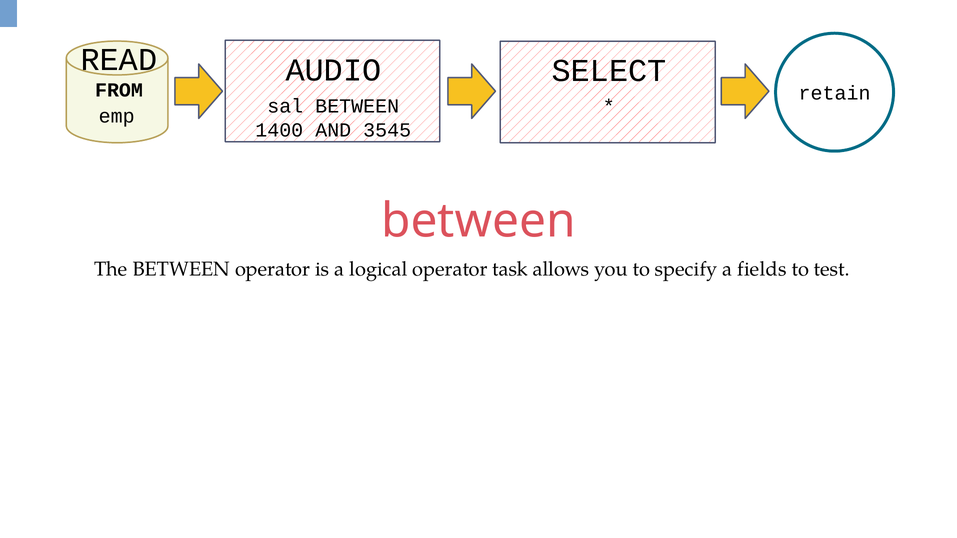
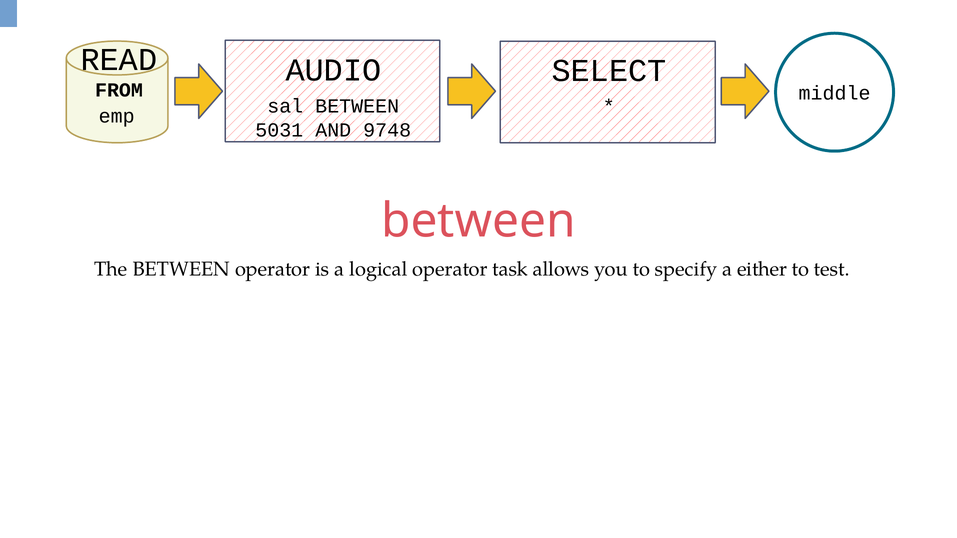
retain: retain -> middle
1400: 1400 -> 5031
3545: 3545 -> 9748
fields: fields -> either
